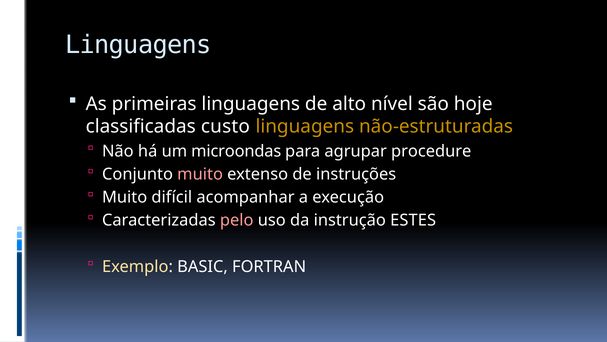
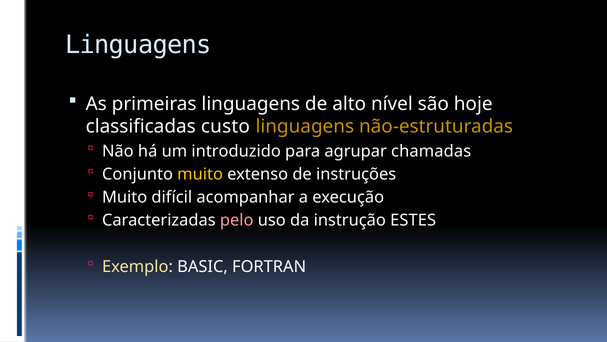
microondas: microondas -> introduzido
procedure: procedure -> chamadas
muito at (200, 174) colour: pink -> yellow
